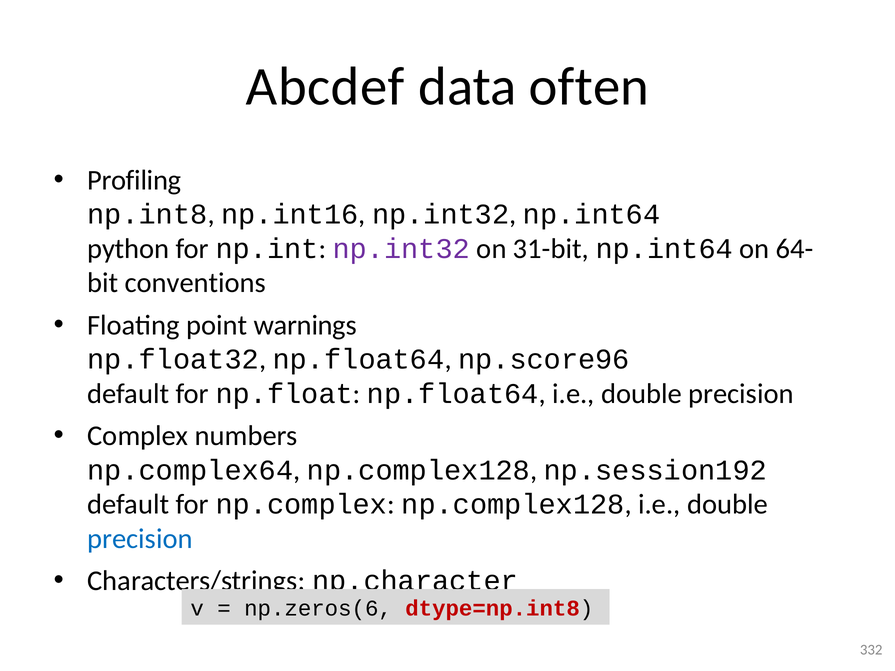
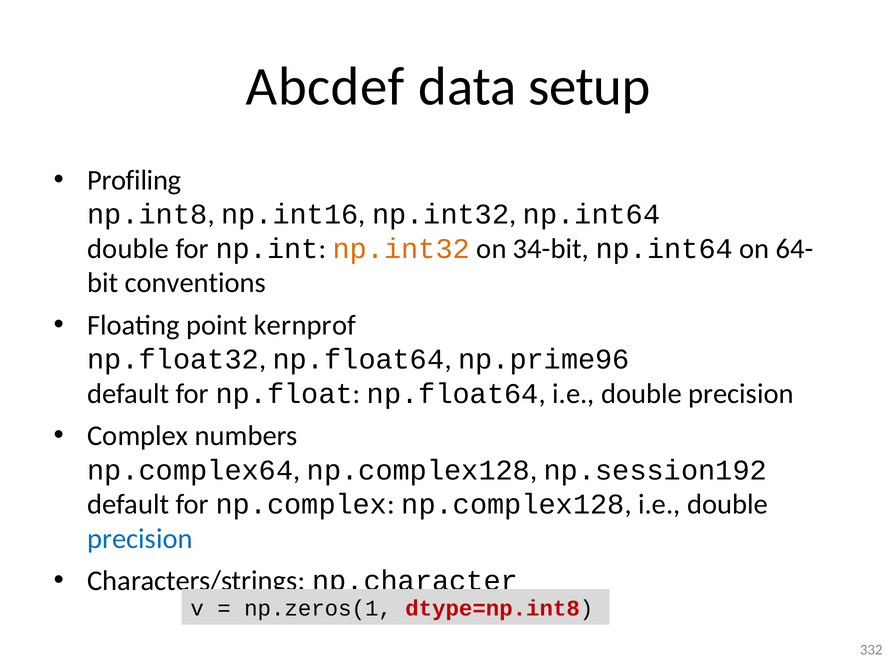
often: often -> setup
python at (128, 249): python -> double
np.int32 at (401, 249) colour: purple -> orange
31-bit: 31-bit -> 34-bit
warnings: warnings -> kernprof
np.score96: np.score96 -> np.prime96
np.zeros(6: np.zeros(6 -> np.zeros(1
